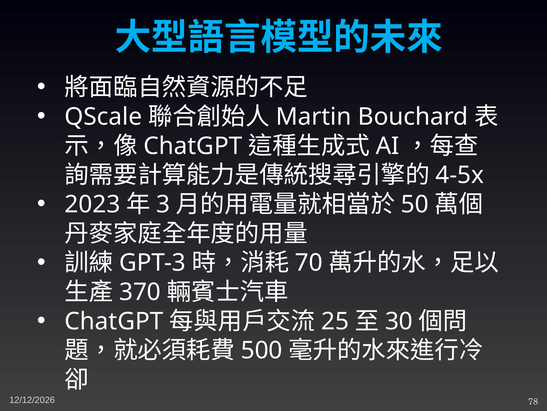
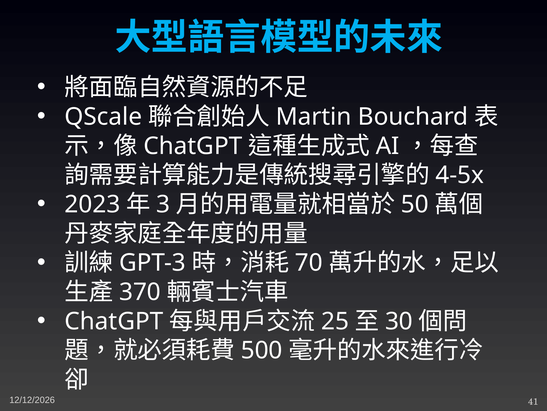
78: 78 -> 41
